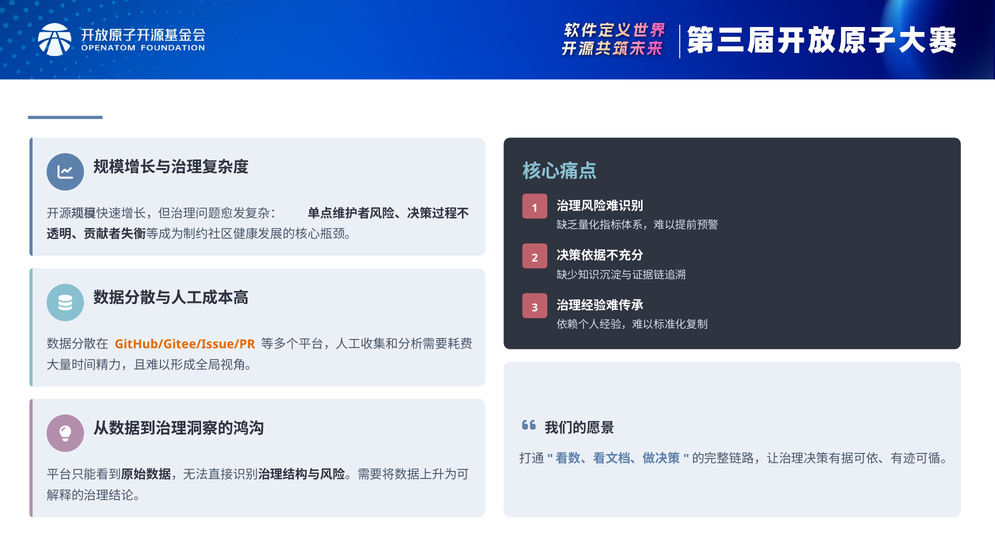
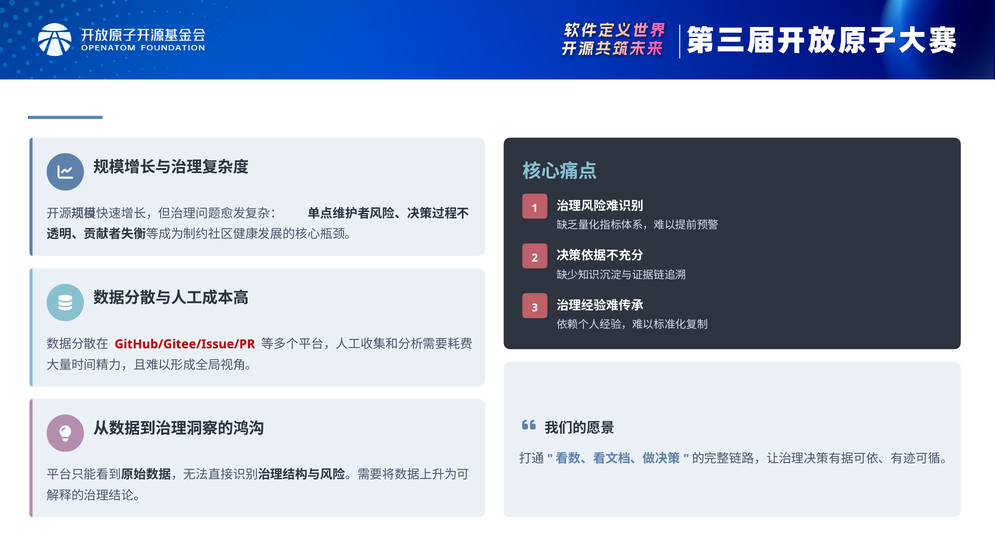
GitHub/Gitee/Issue/PR colour: orange -> red
